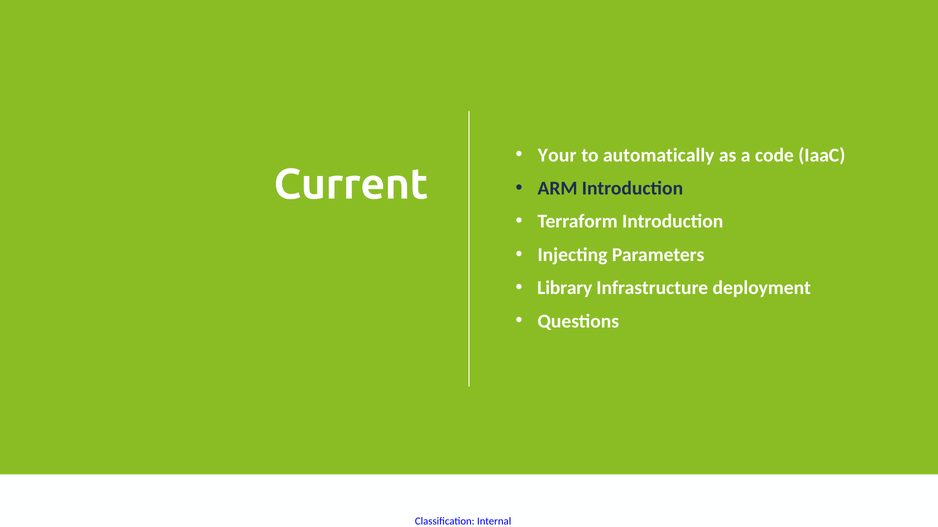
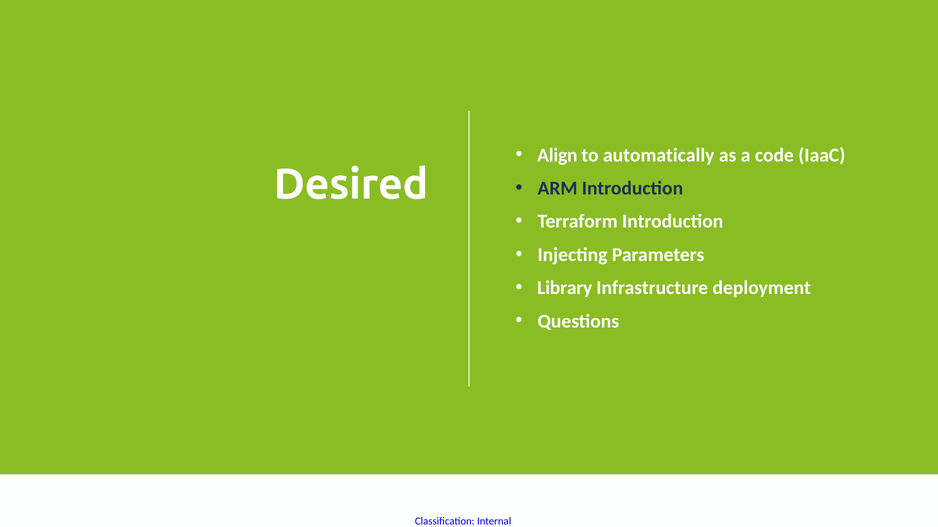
Your: Your -> Align
Current: Current -> Desired
